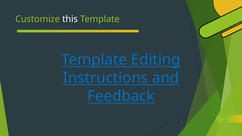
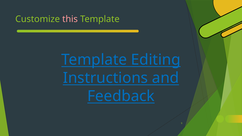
this colour: white -> pink
